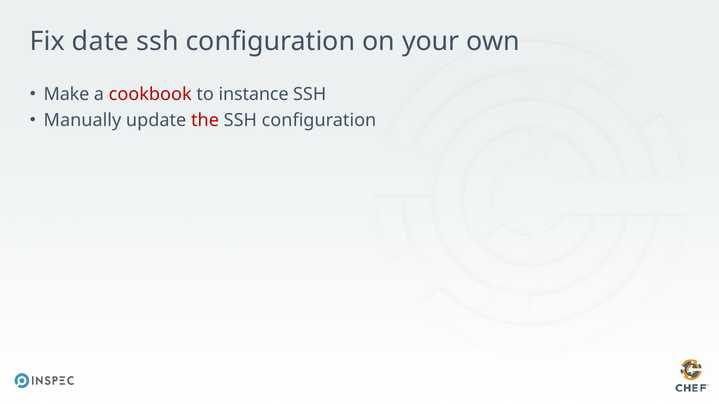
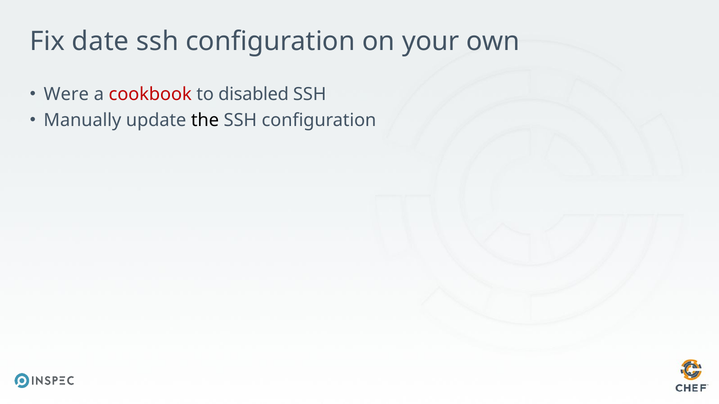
Make: Make -> Were
instance: instance -> disabled
the colour: red -> black
